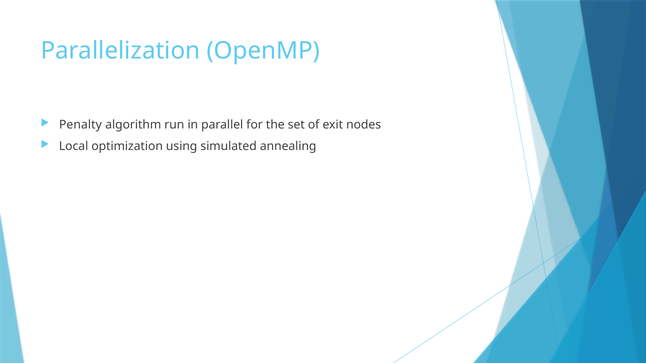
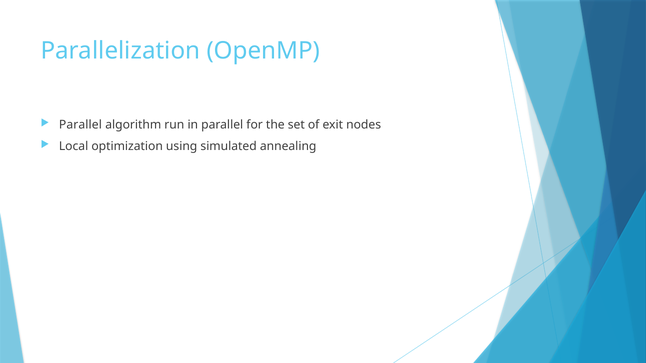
Penalty at (80, 125): Penalty -> Parallel
